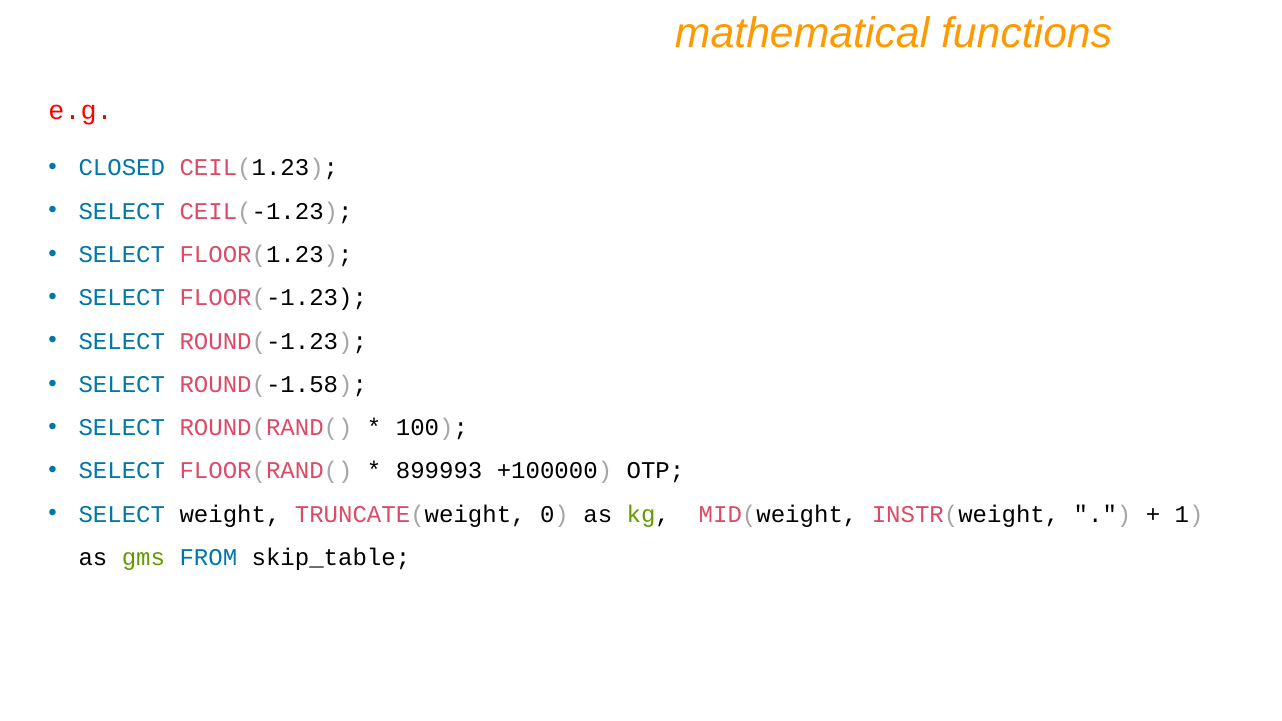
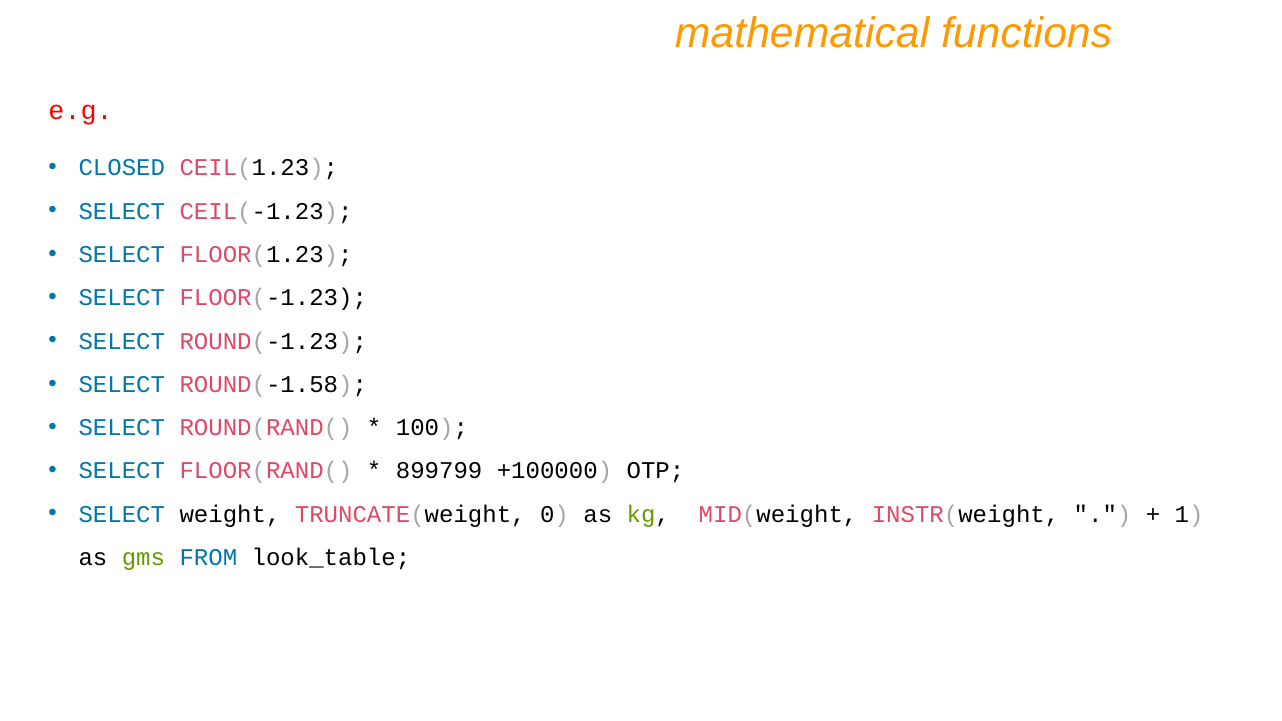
899993: 899993 -> 899799
skip_table: skip_table -> look_table
